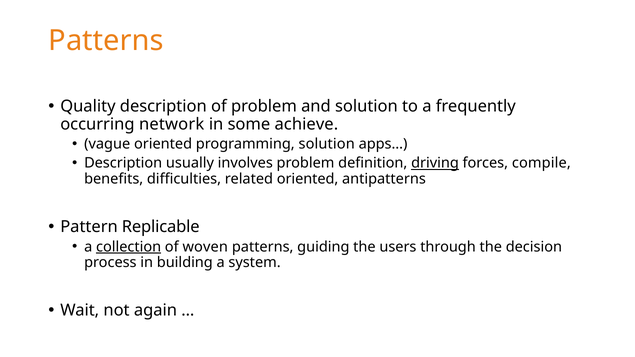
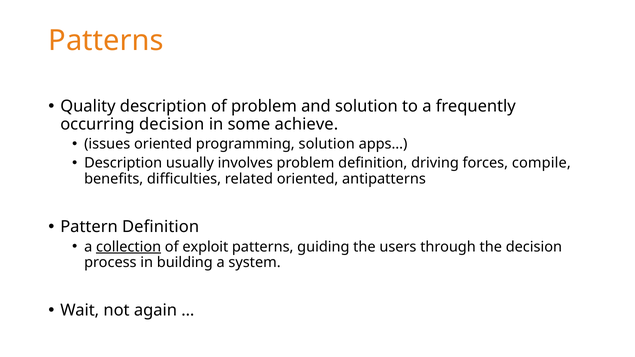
occurring network: network -> decision
vague: vague -> issues
driving underline: present -> none
Pattern Replicable: Replicable -> Definition
woven: woven -> exploit
